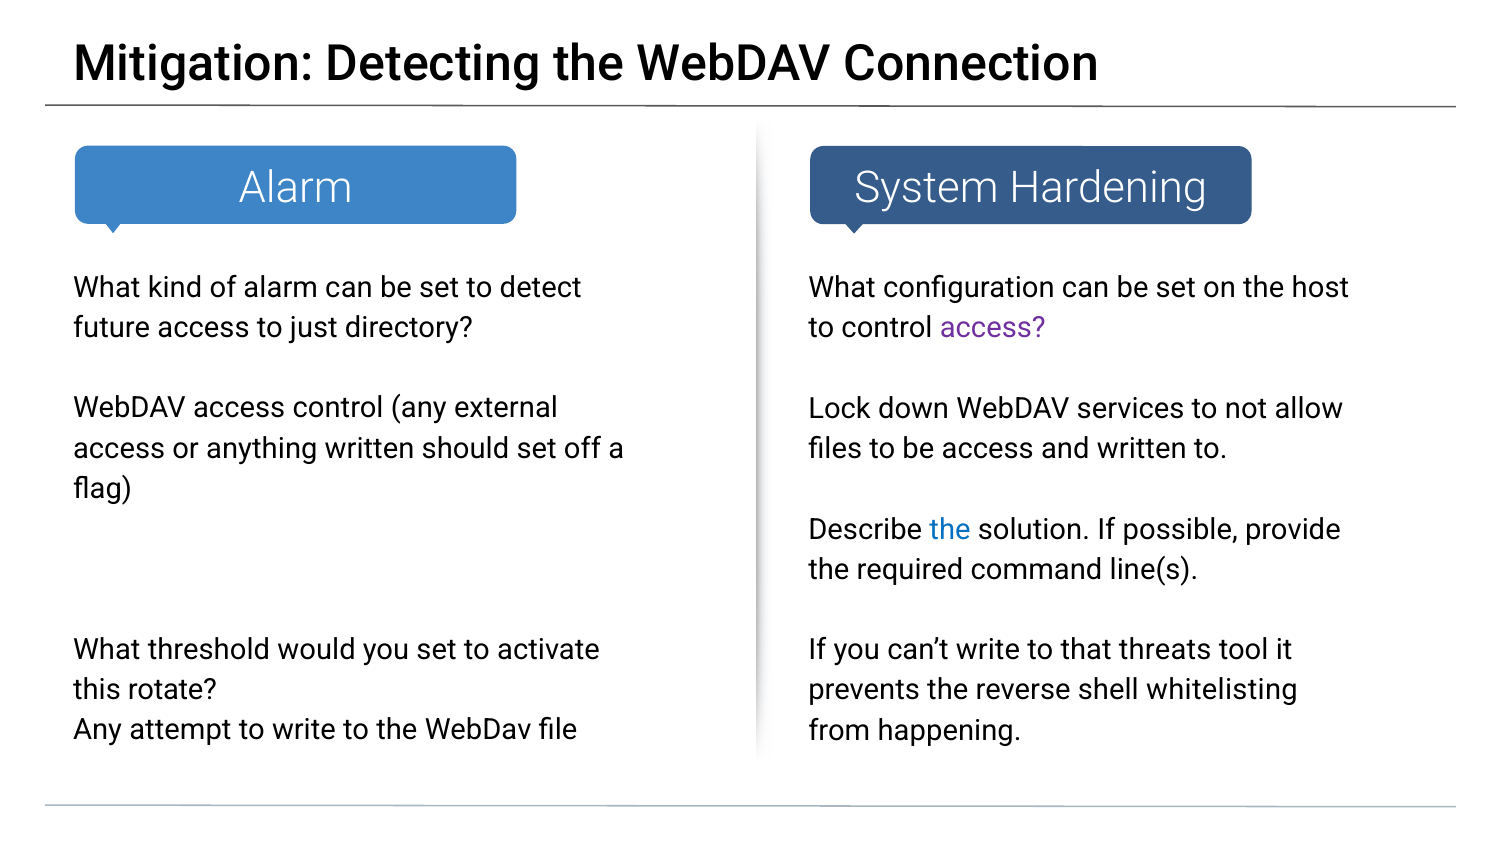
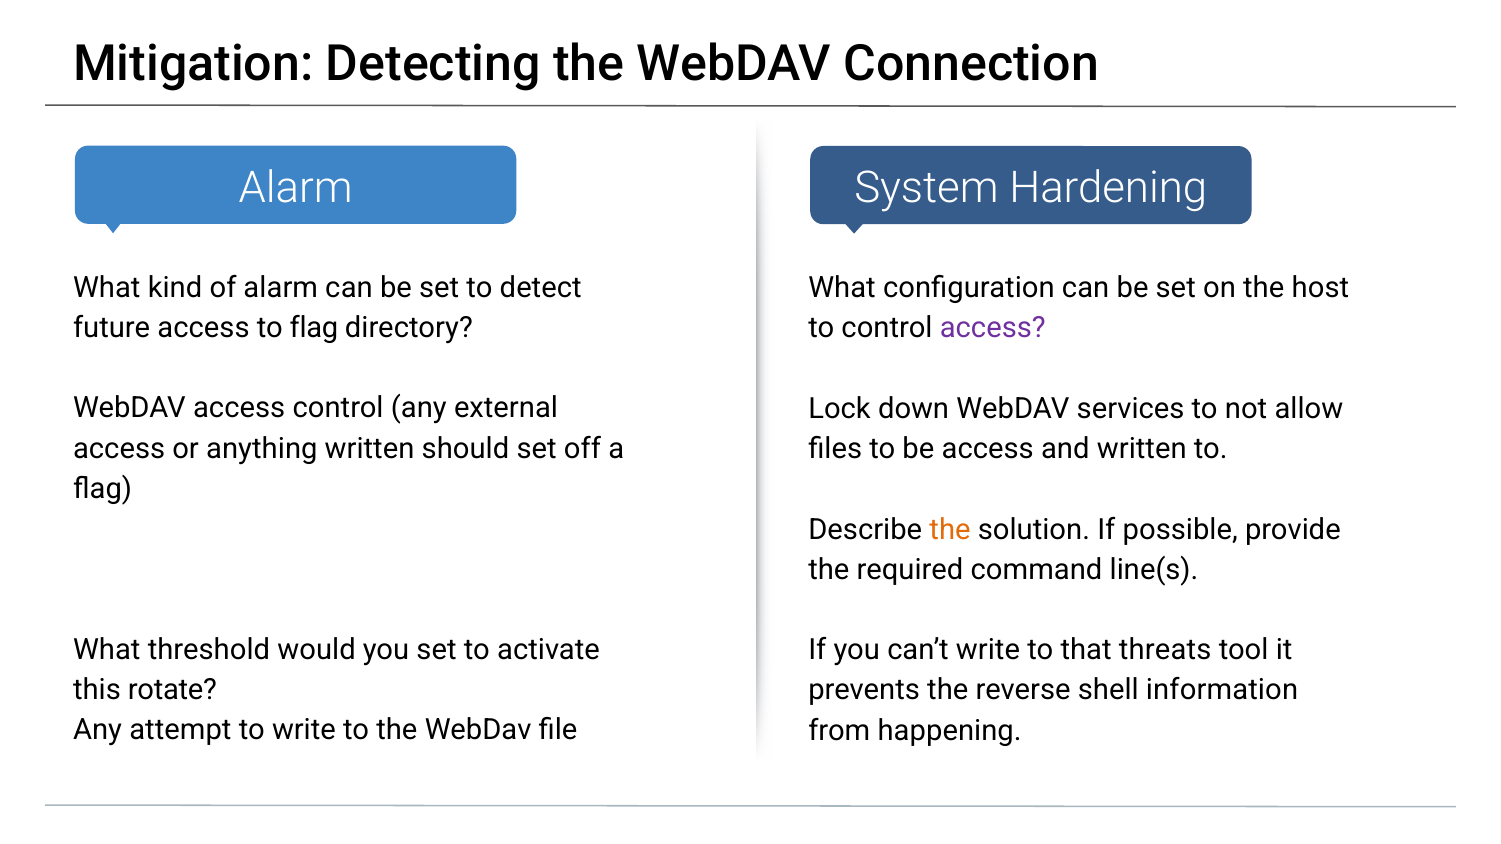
to just: just -> flag
the at (950, 530) colour: blue -> orange
whitelisting: whitelisting -> information
